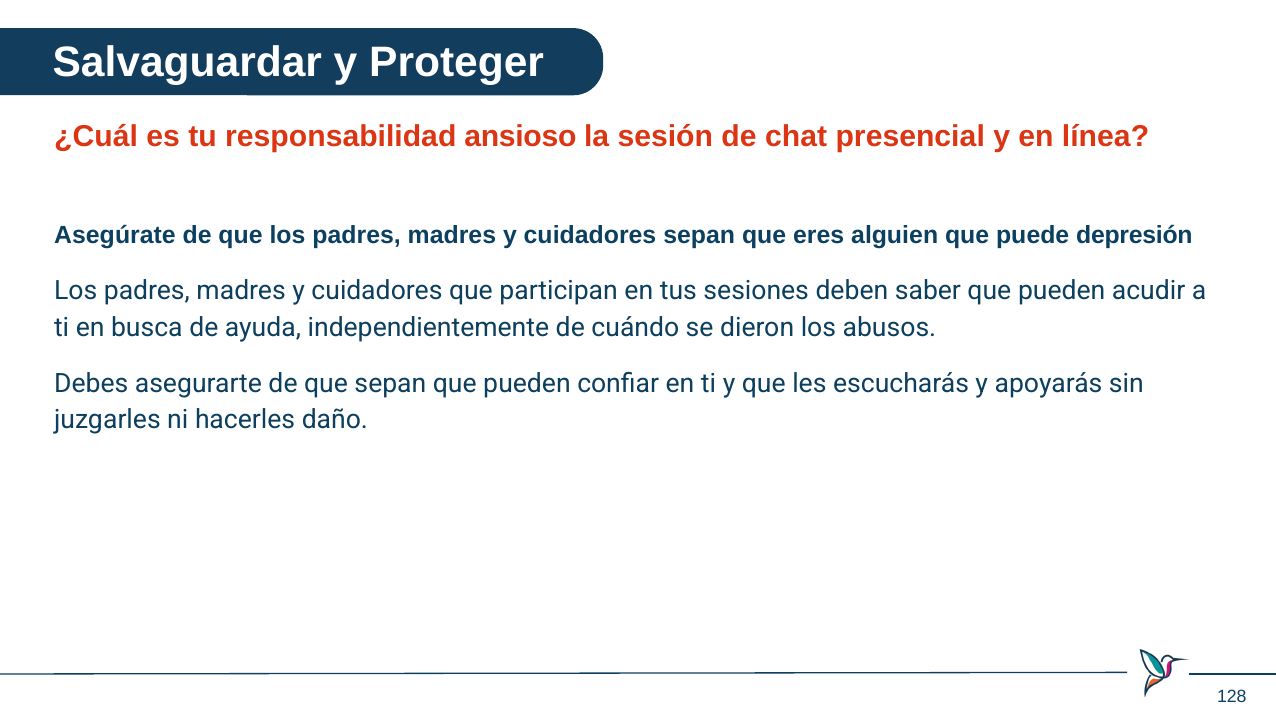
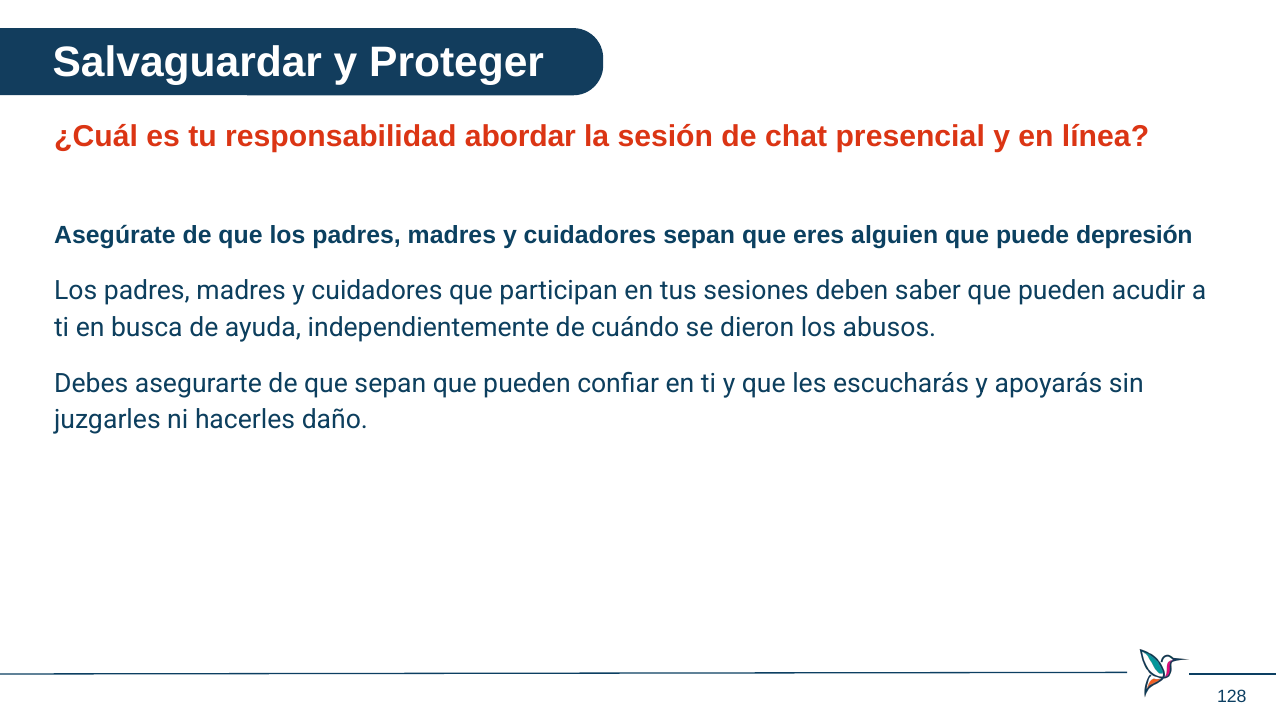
ansioso: ansioso -> abordar
